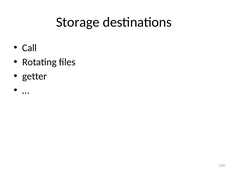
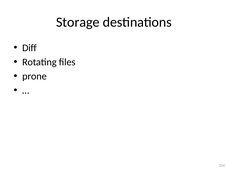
Call: Call -> Diff
getter: getter -> prone
